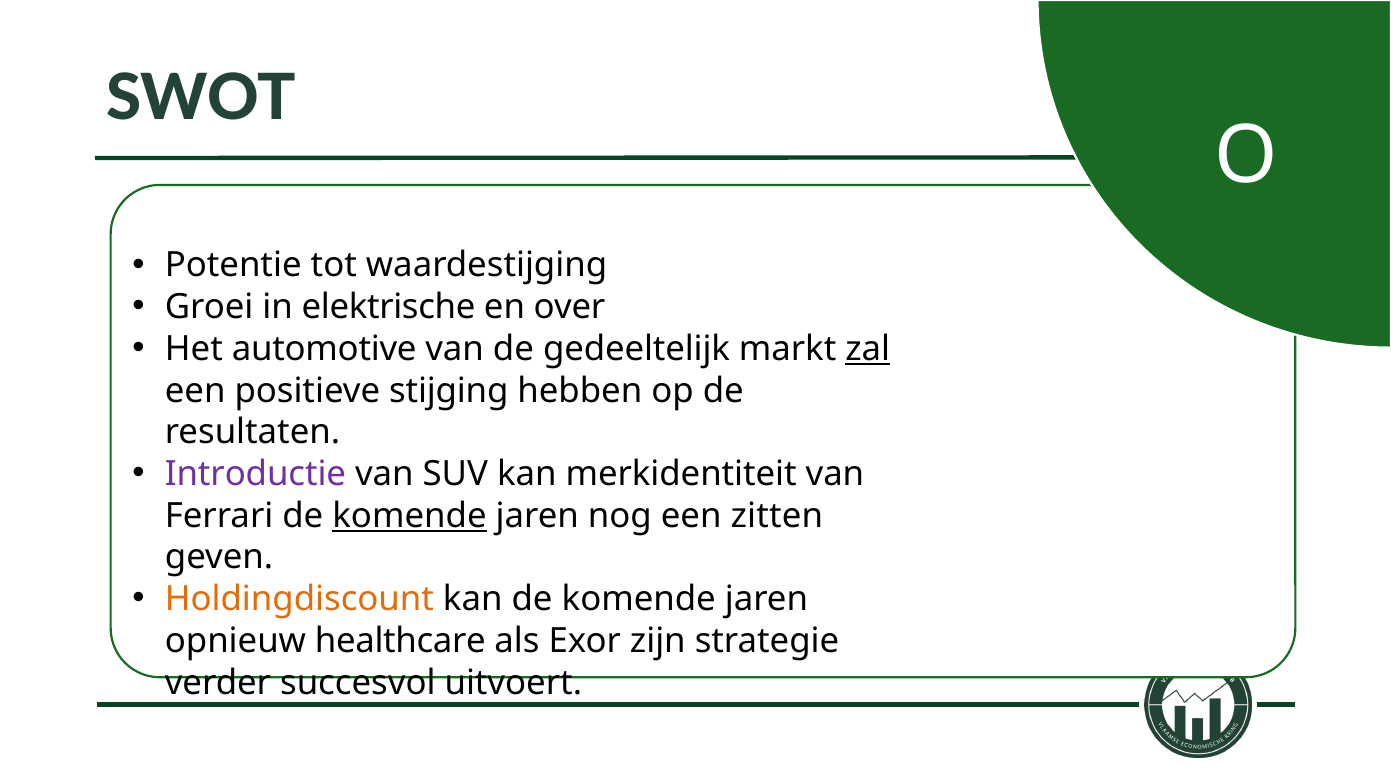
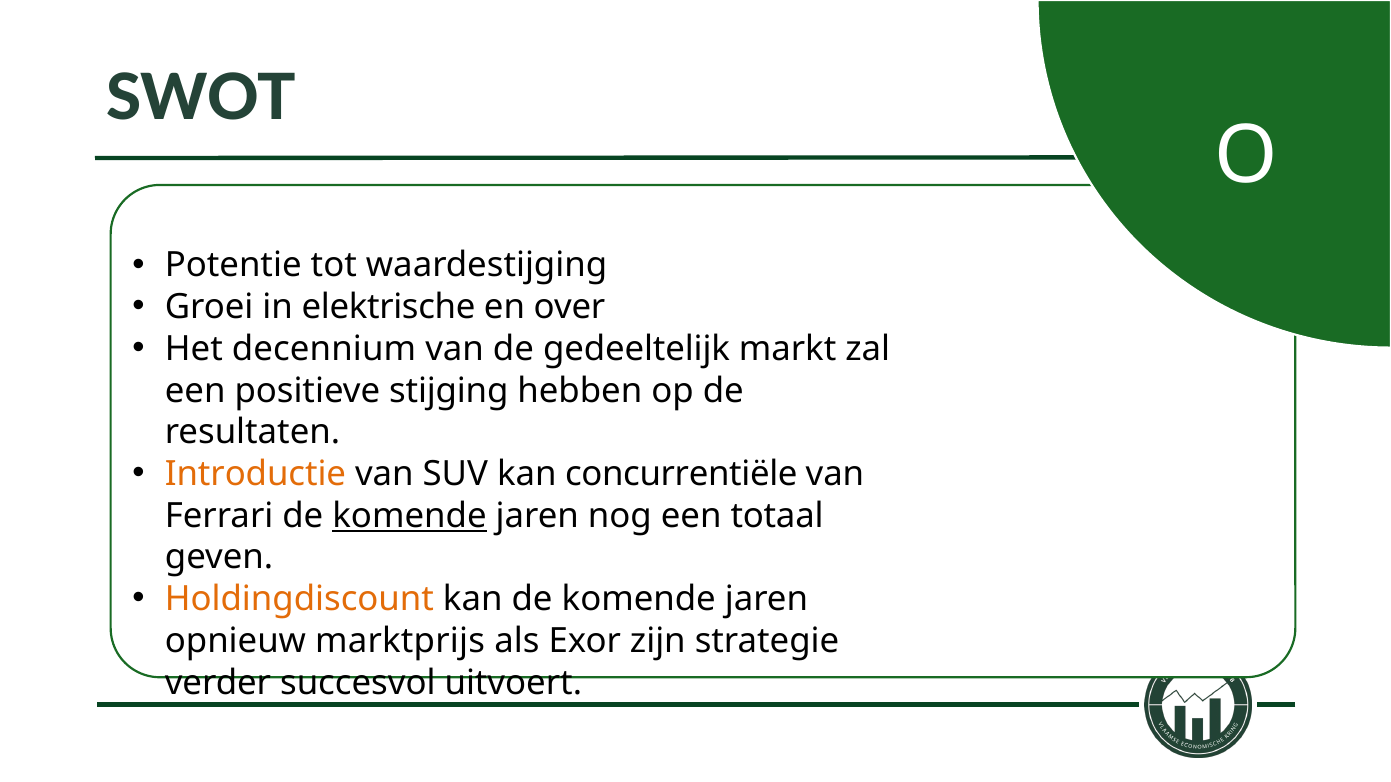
automotive: automotive -> decennium
zal underline: present -> none
Introductie colour: purple -> orange
merkidentiteit: merkidentiteit -> concurrentiële
zitten: zitten -> totaal
healthcare: healthcare -> marktprijs
